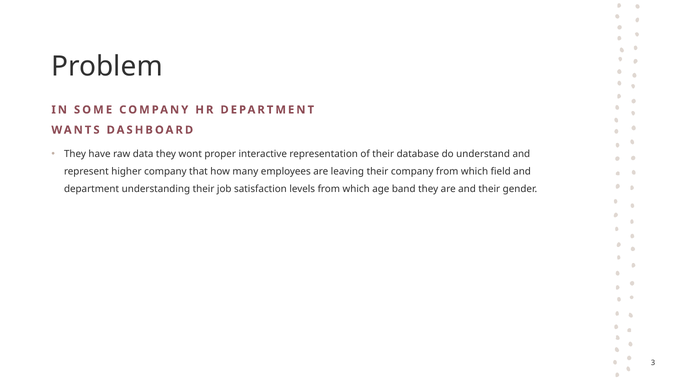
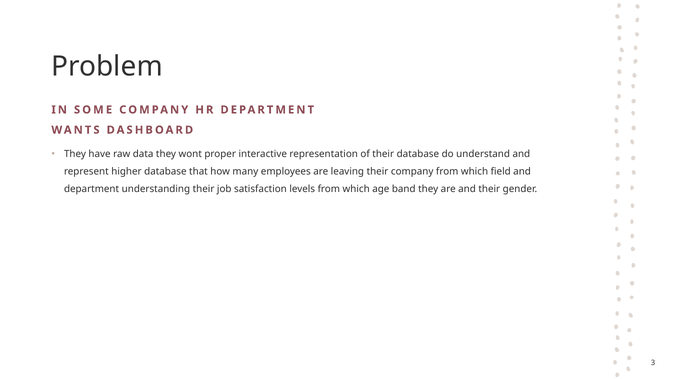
higher company: company -> database
